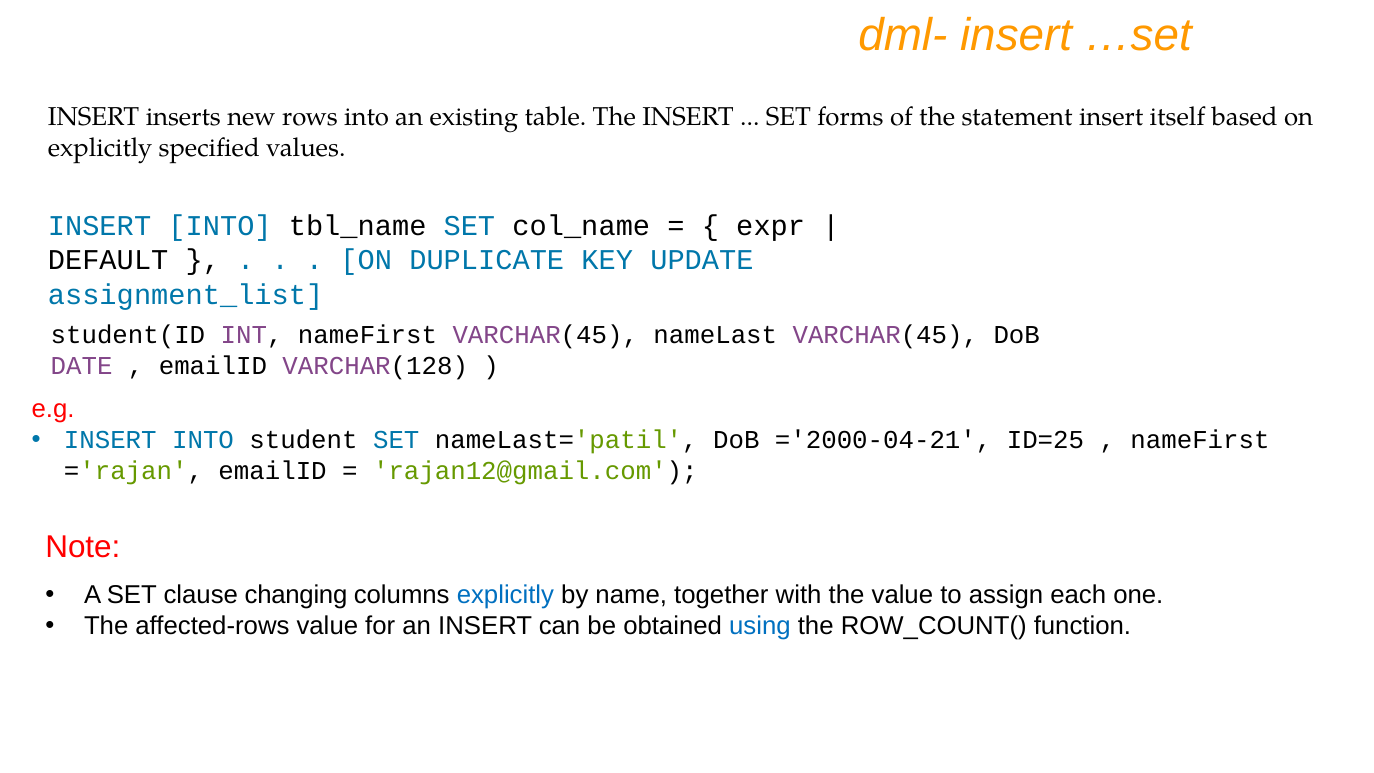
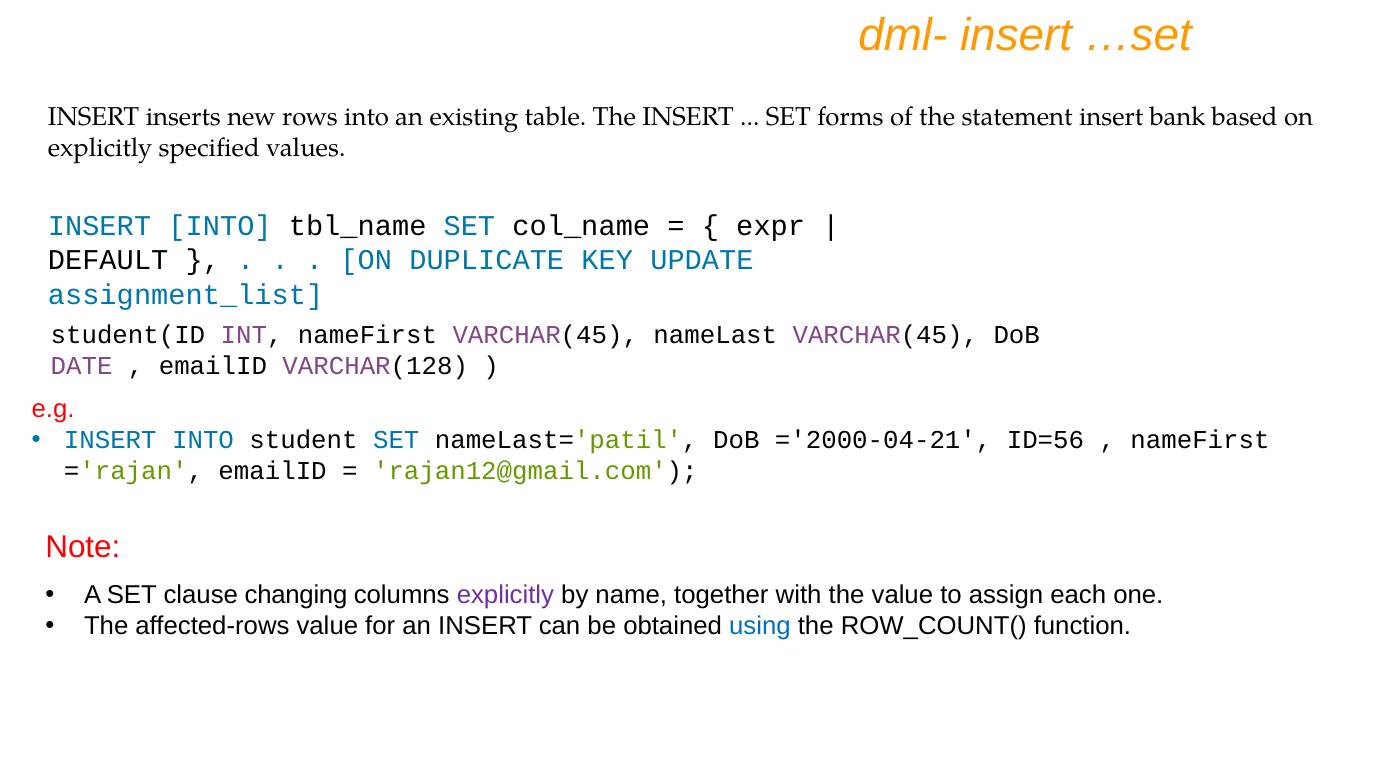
itself: itself -> bank
ID=25: ID=25 -> ID=56
explicitly at (505, 595) colour: blue -> purple
